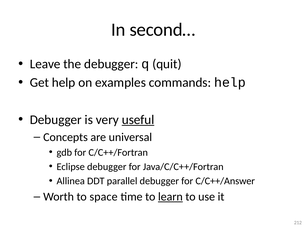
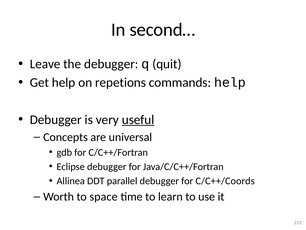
examples: examples -> repetions
C/C++/Answer: C/C++/Answer -> C/C++/Coords
learn underline: present -> none
